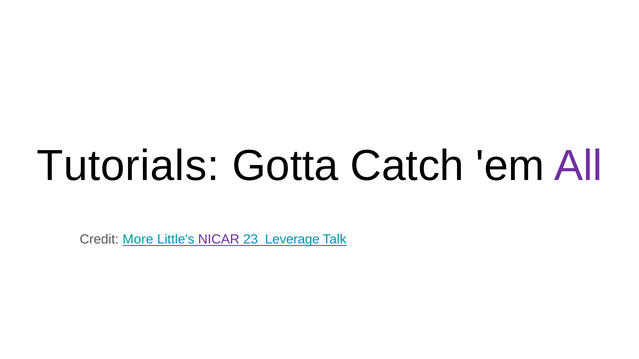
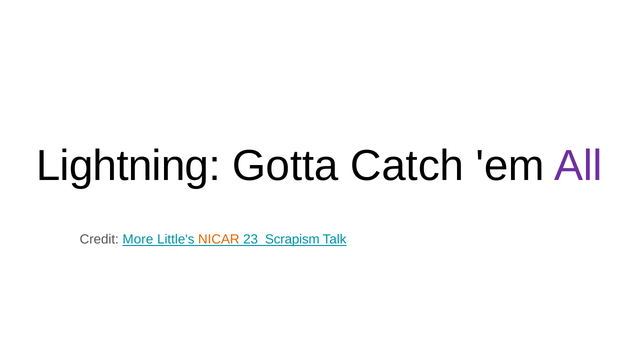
Tutorials: Tutorials -> Lightning
NICAR colour: purple -> orange
Leverage: Leverage -> Scrapism
